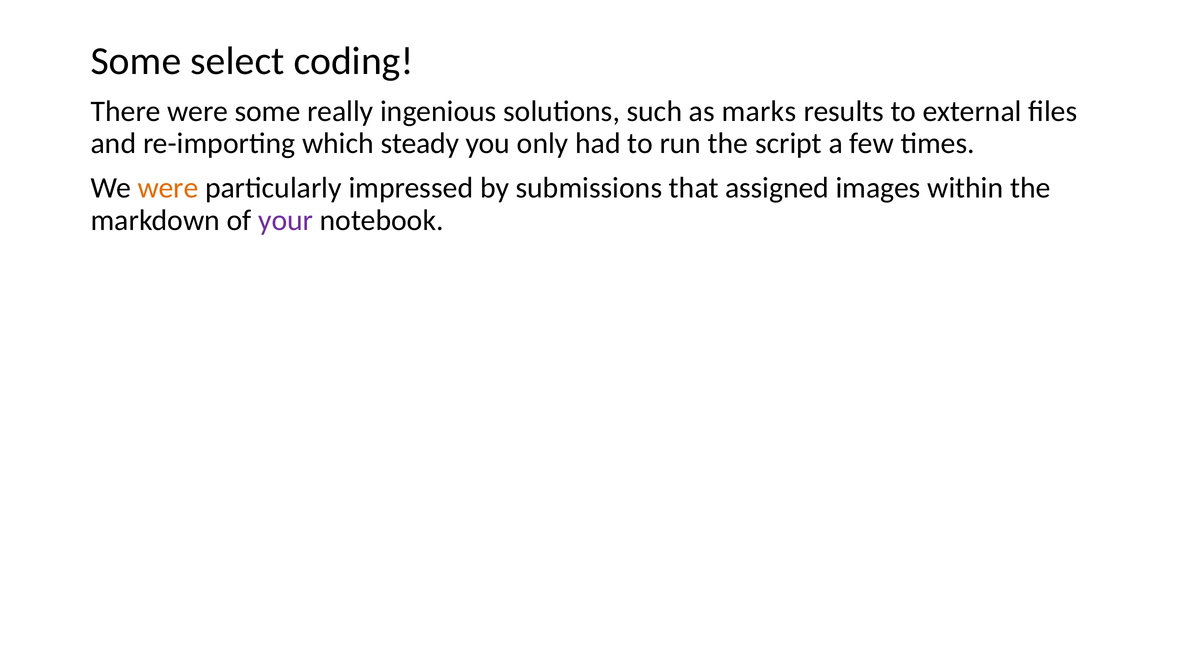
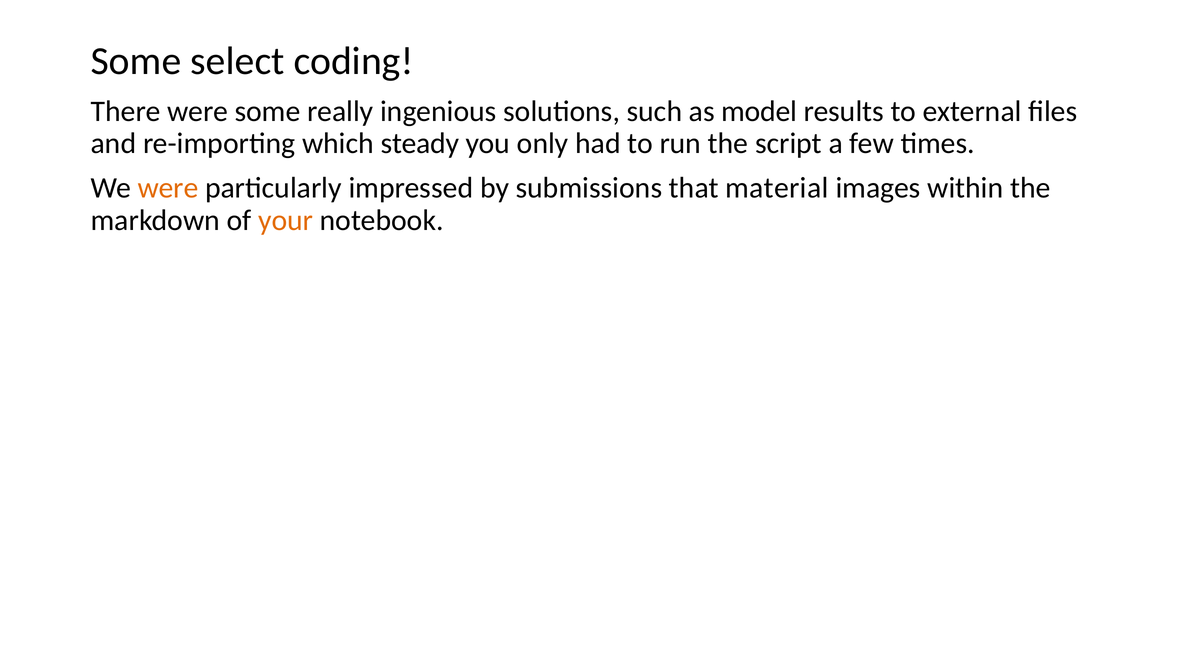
marks: marks -> model
assigned: assigned -> material
your colour: purple -> orange
